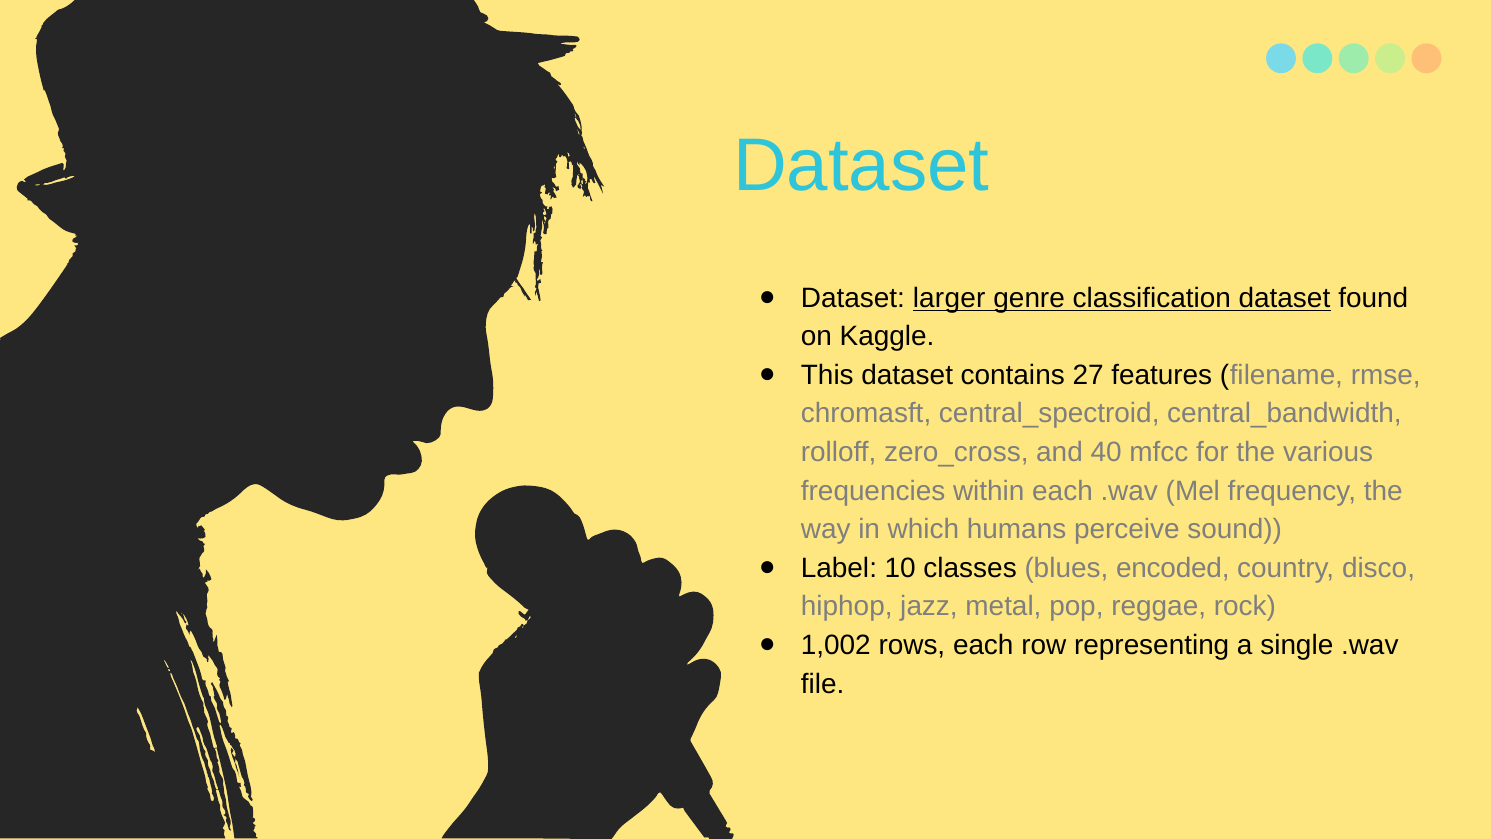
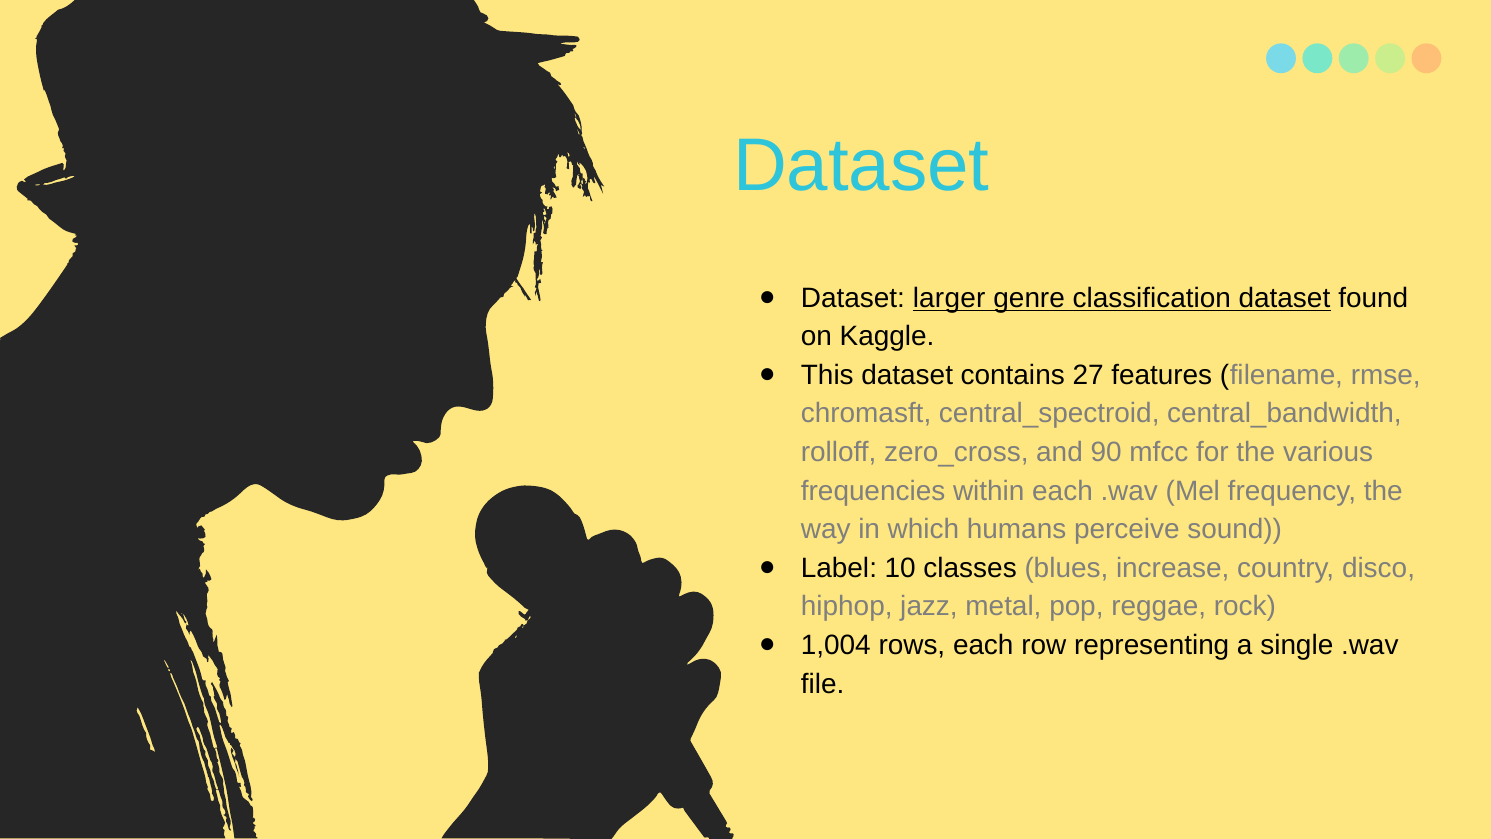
40: 40 -> 90
encoded: encoded -> increase
1,002: 1,002 -> 1,004
